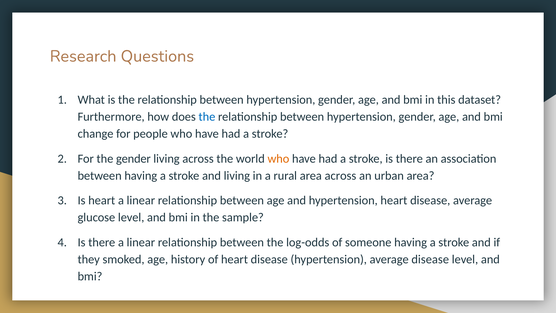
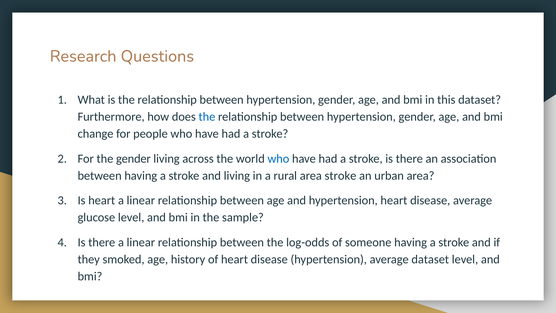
who at (278, 159) colour: orange -> blue
area across: across -> stroke
average disease: disease -> dataset
